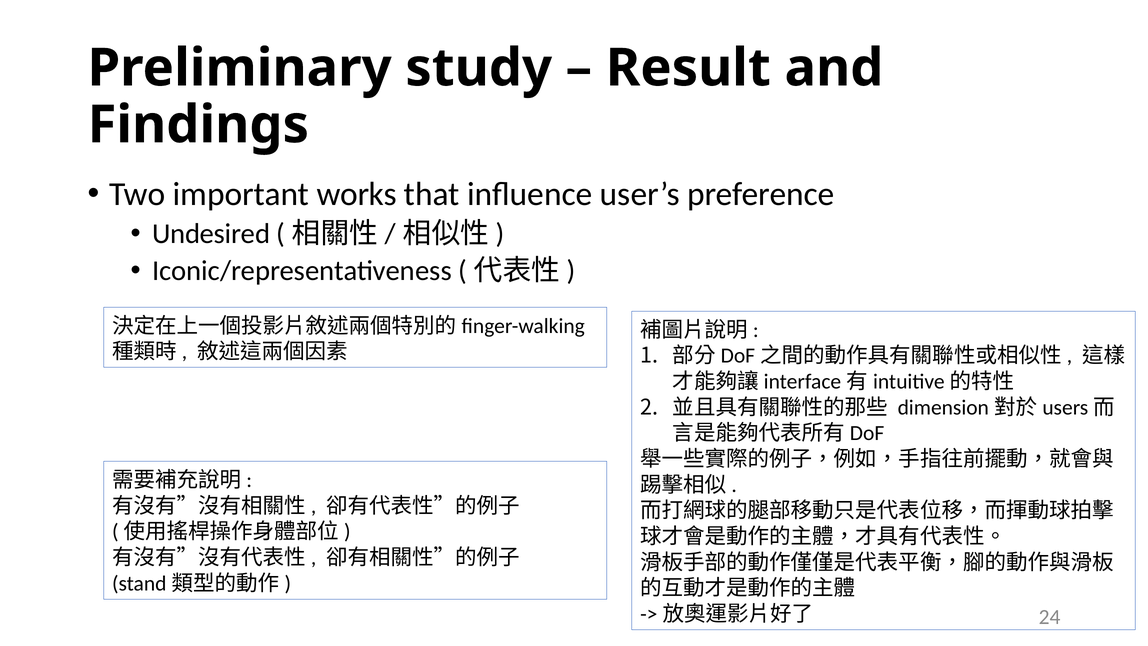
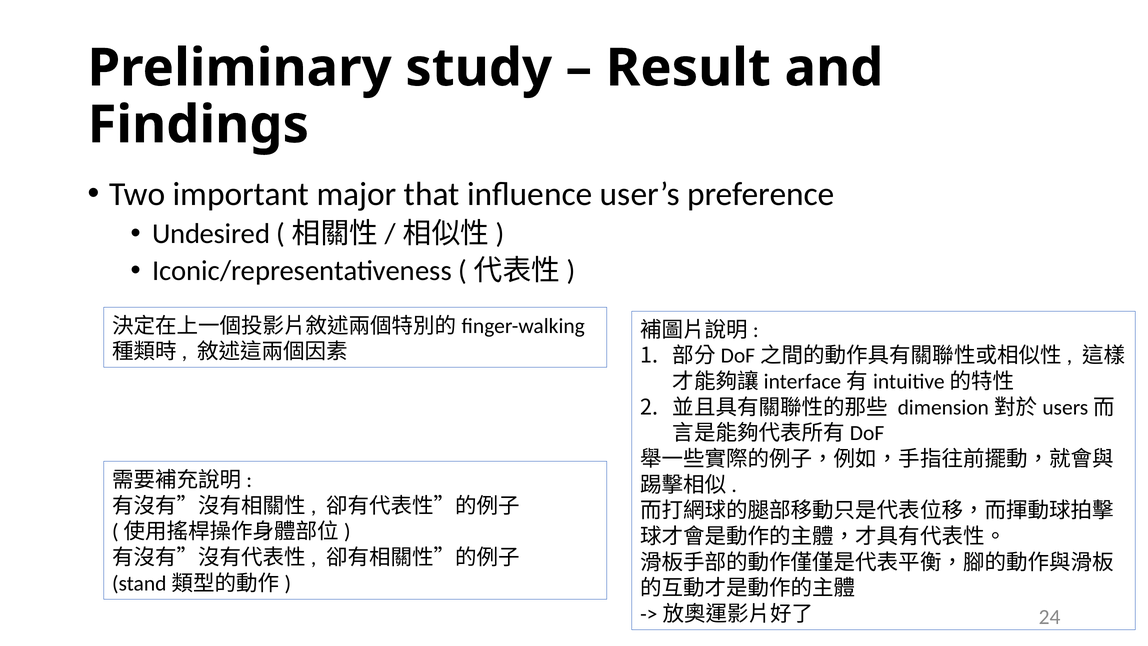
works: works -> major
